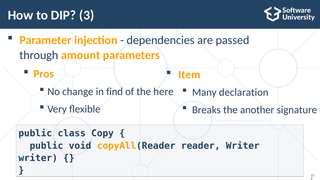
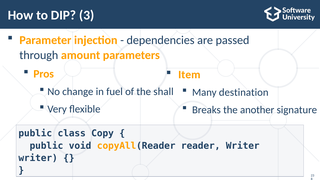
find: find -> fuel
here: here -> shall
declaration: declaration -> destination
